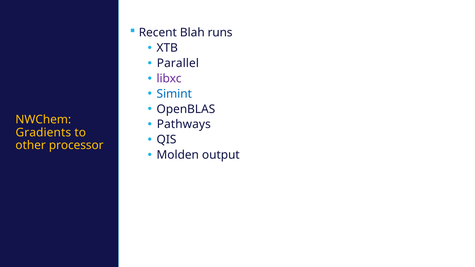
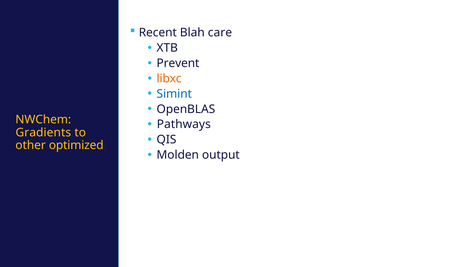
runs: runs -> care
Parallel: Parallel -> Prevent
libxc colour: purple -> orange
processor: processor -> optimized
